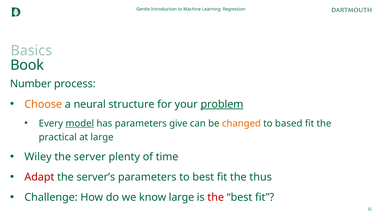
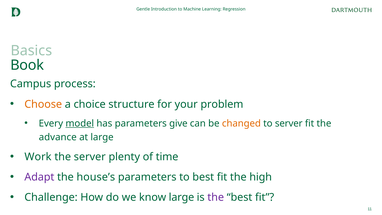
Number: Number -> Campus
neural: neural -> choice
problem underline: present -> none
to based: based -> server
practical: practical -> advance
Wiley: Wiley -> Work
Adapt colour: red -> purple
server’s: server’s -> house’s
thus: thus -> high
the at (216, 197) colour: red -> purple
